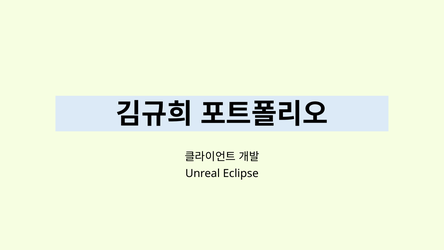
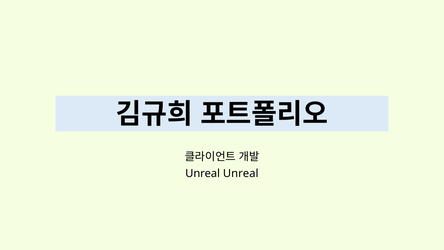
Unreal Eclipse: Eclipse -> Unreal
